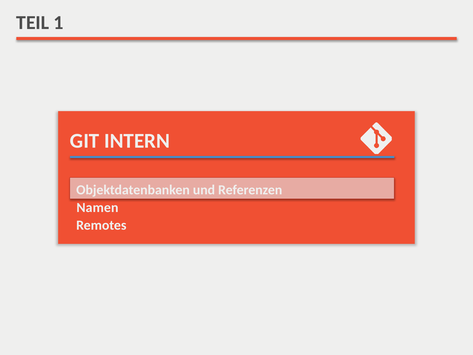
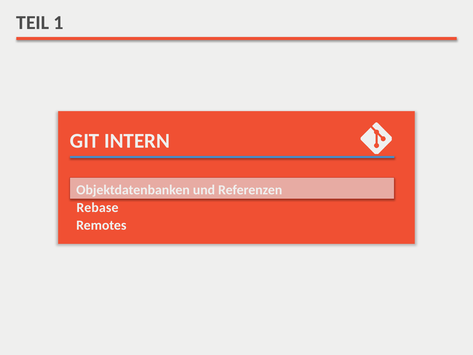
Namen: Namen -> Rebase
